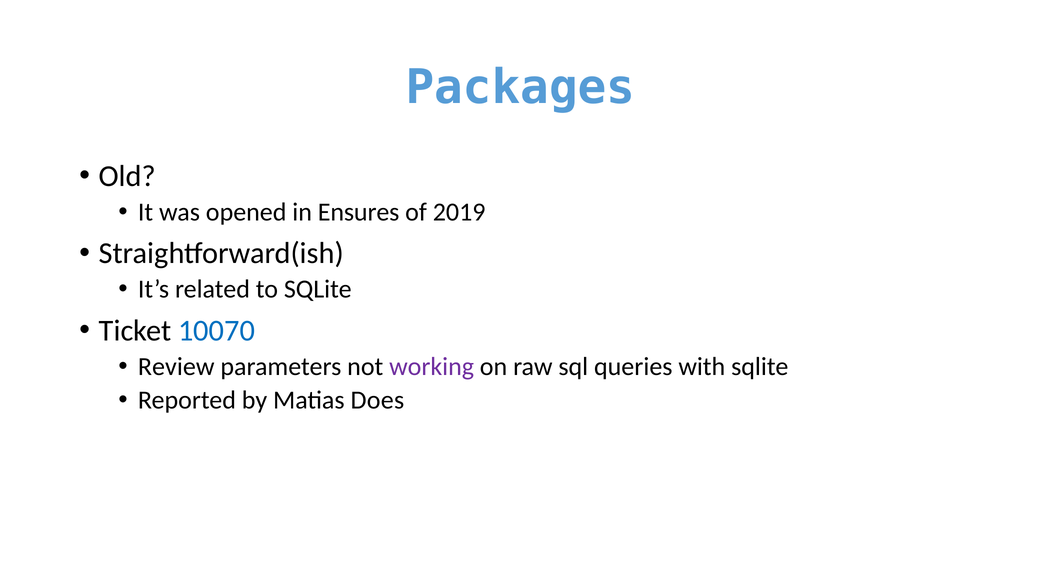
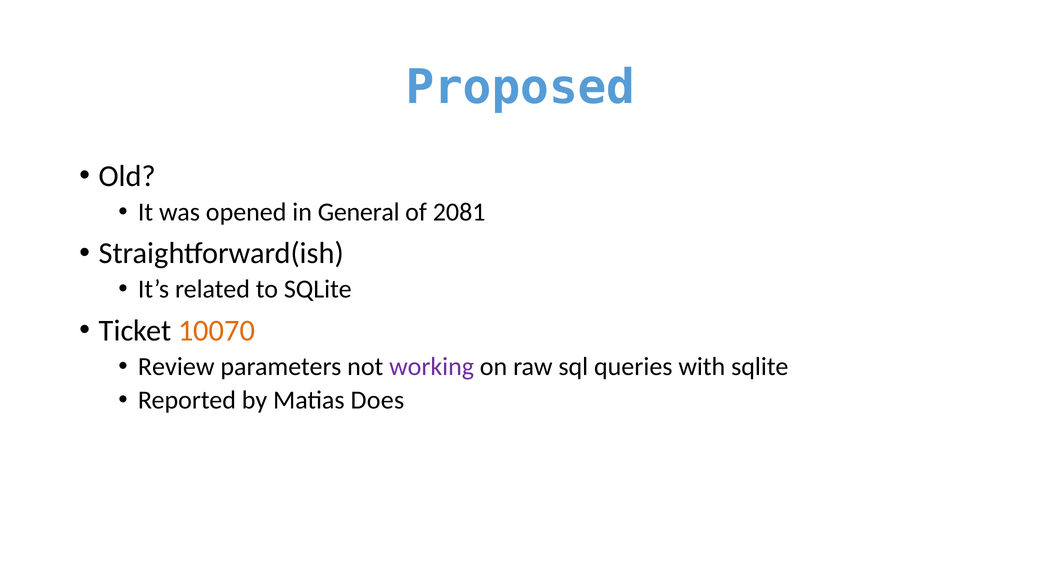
Packages: Packages -> Proposed
Ensures: Ensures -> General
2019: 2019 -> 2081
10070 colour: blue -> orange
